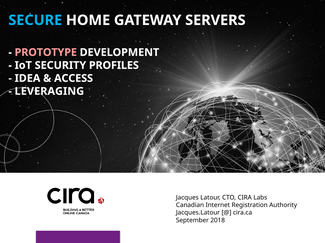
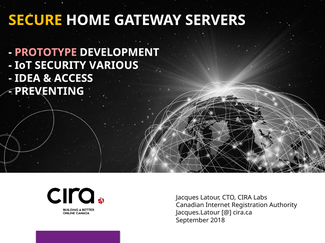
SECURE colour: light blue -> yellow
PROFILES: PROFILES -> VARIOUS
LEVERAGING: LEVERAGING -> PREVENTING
